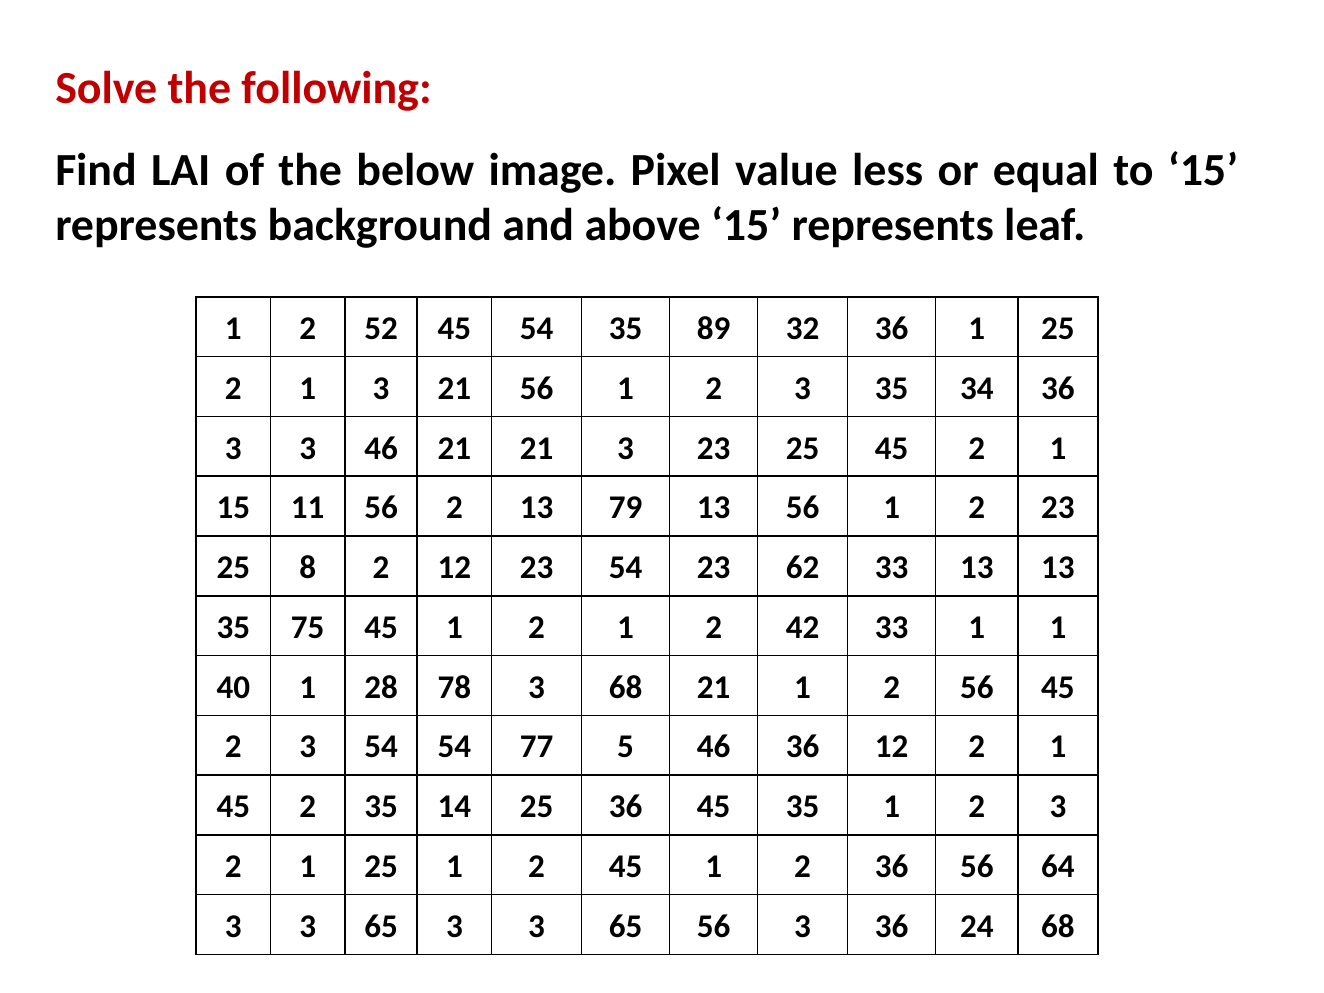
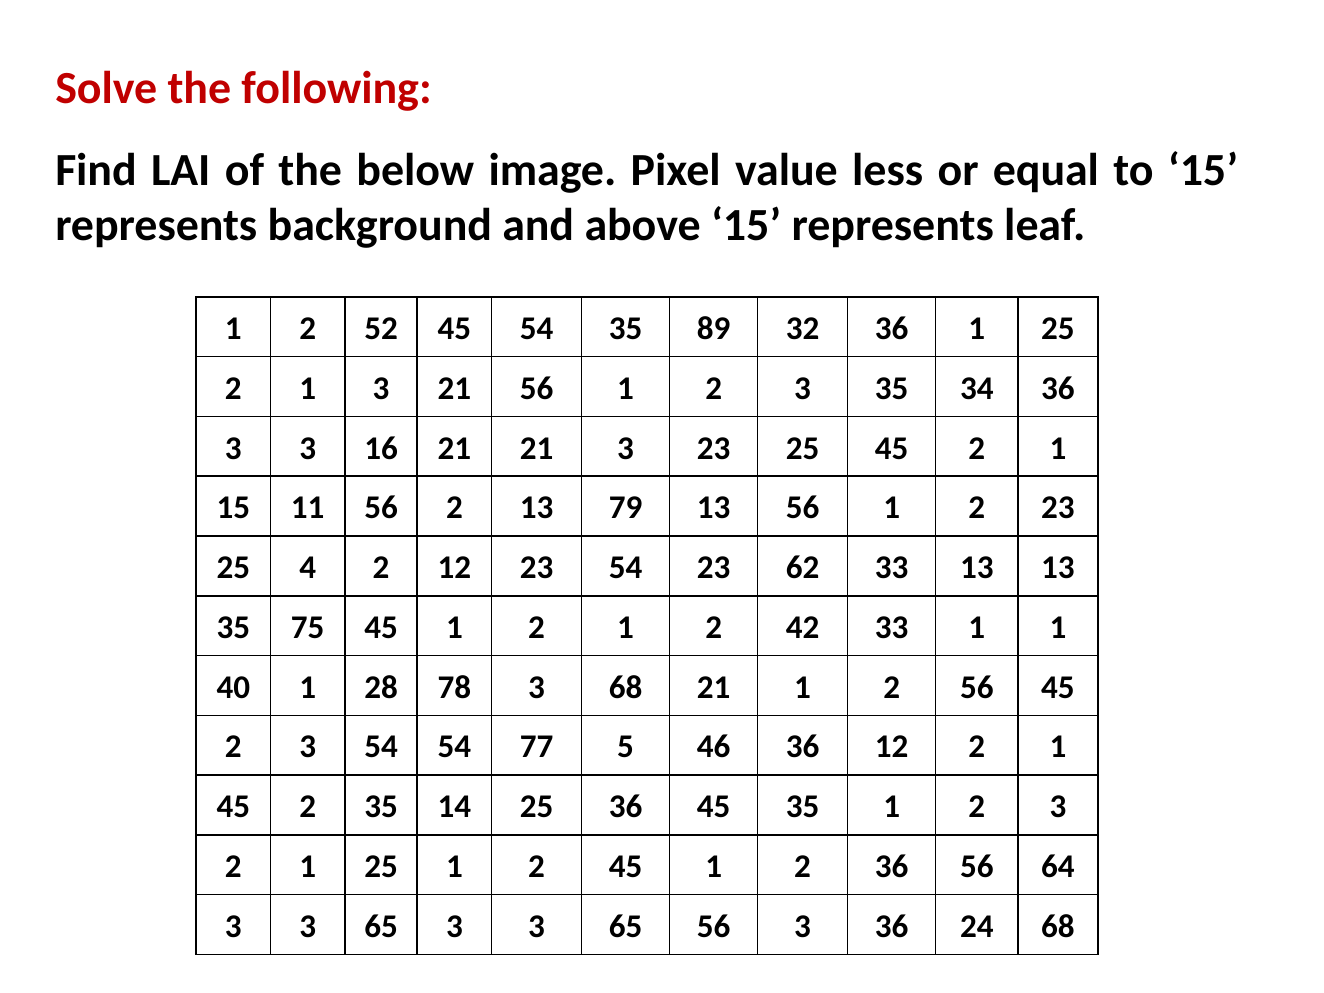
3 46: 46 -> 16
8: 8 -> 4
